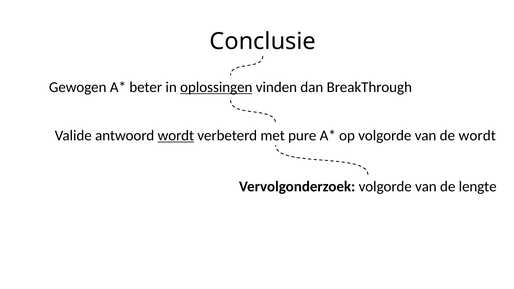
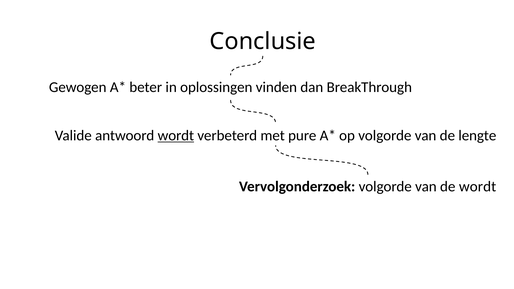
oplossingen underline: present -> none
de wordt: wordt -> lengte
de lengte: lengte -> wordt
